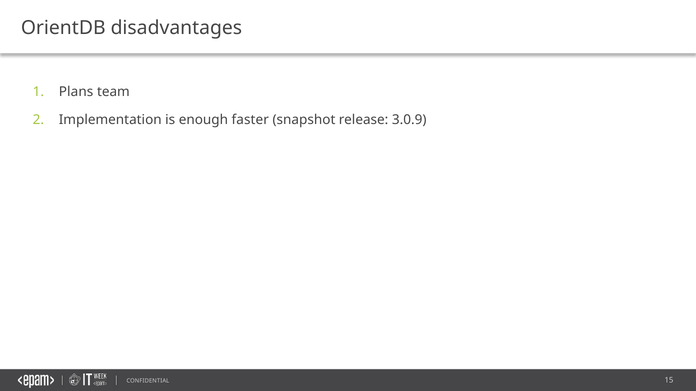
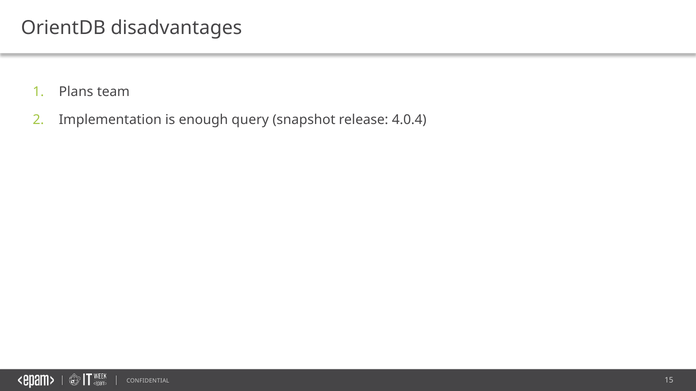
faster: faster -> query
3.0.9: 3.0.9 -> 4.0.4
